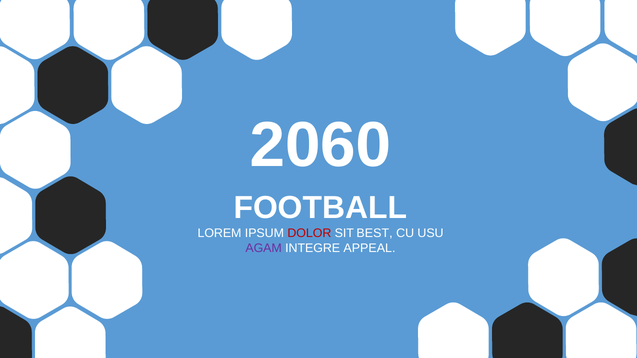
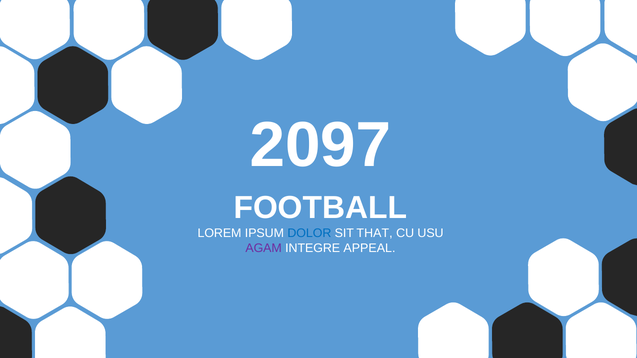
2060: 2060 -> 2097
DOLOR colour: red -> blue
BEST: BEST -> THAT
